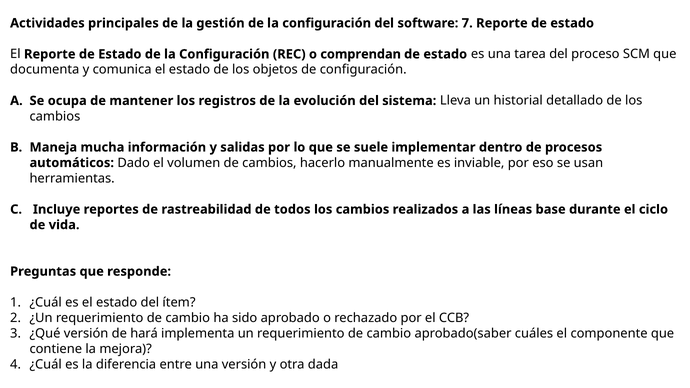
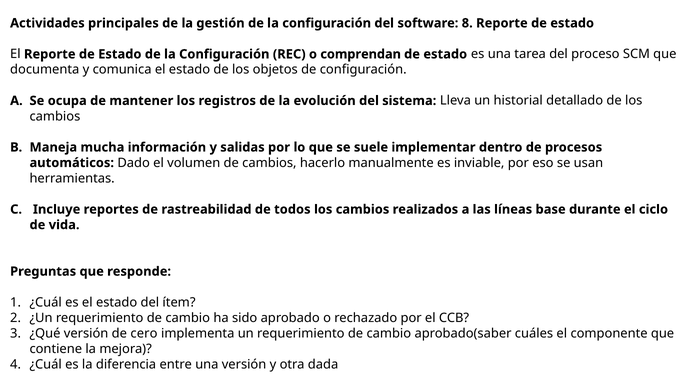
7: 7 -> 8
hará: hará -> cero
